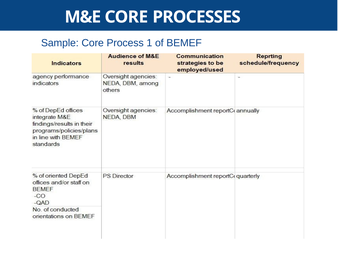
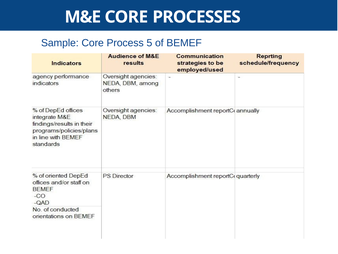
1: 1 -> 5
